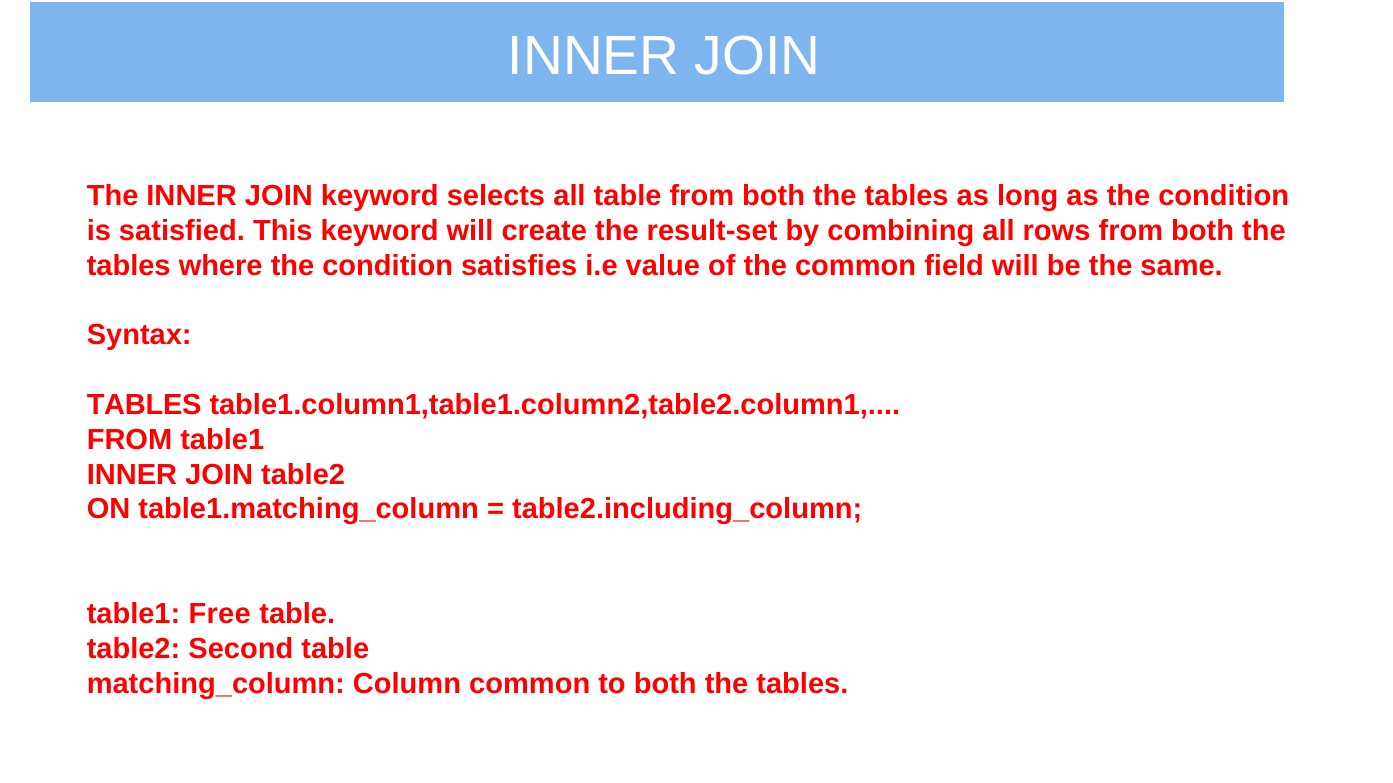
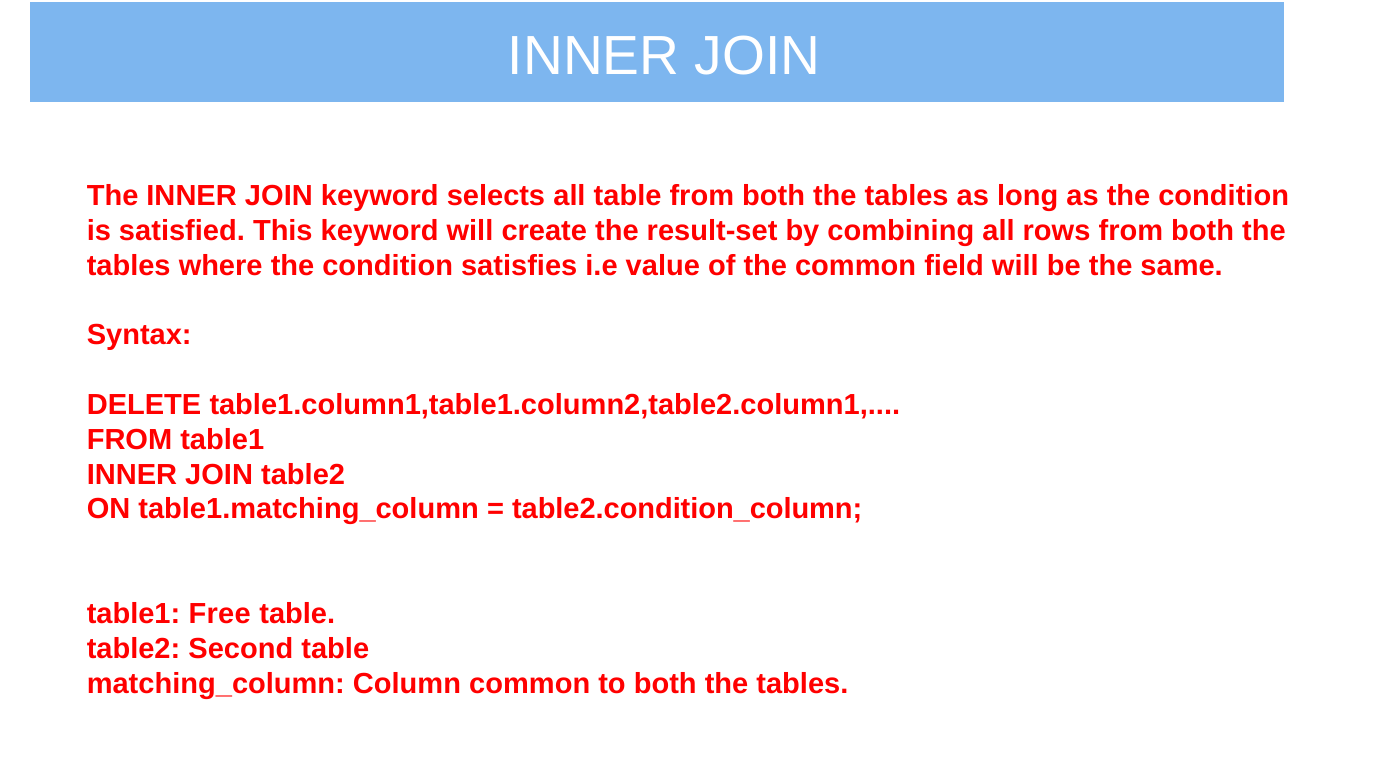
TABLES at (144, 405): TABLES -> DELETE
table2.including_column: table2.including_column -> table2.condition_column
